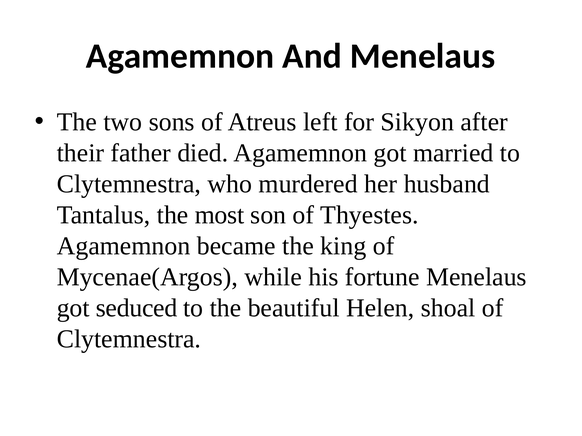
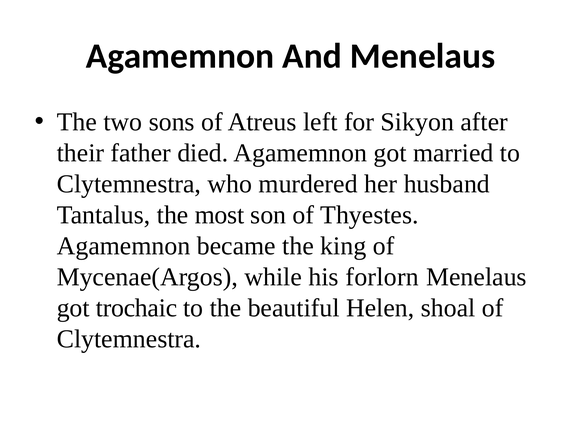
fortune: fortune -> forlorn
seduced: seduced -> trochaic
